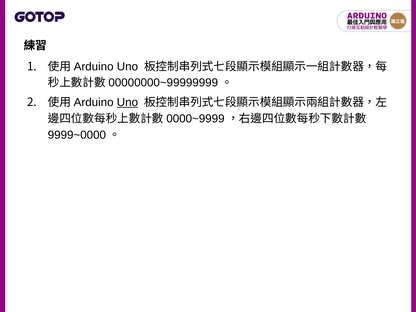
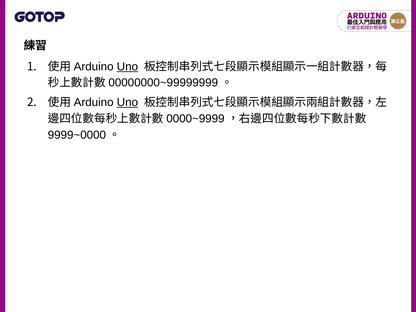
Uno at (127, 67) underline: none -> present
